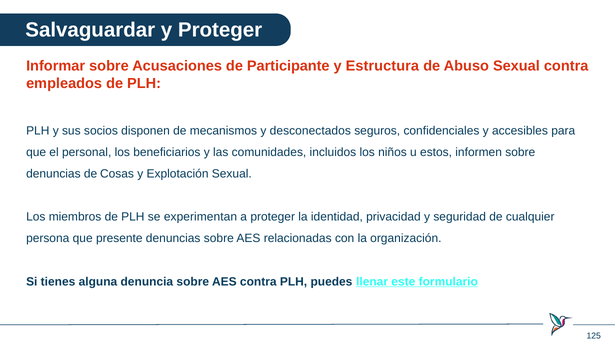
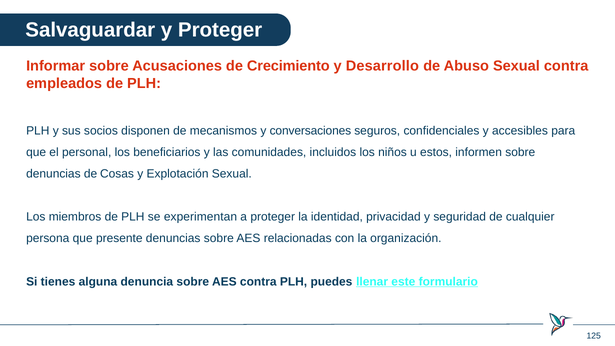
Participante: Participante -> Crecimiento
Estructura: Estructura -> Desarrollo
desconectados: desconectados -> conversaciones
